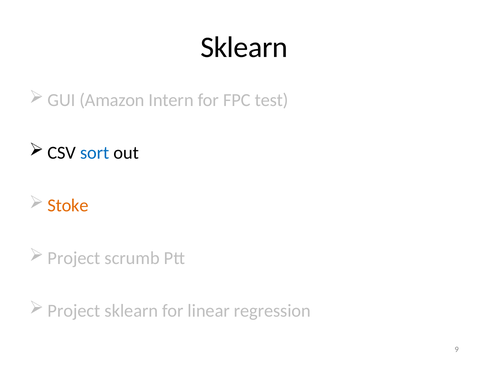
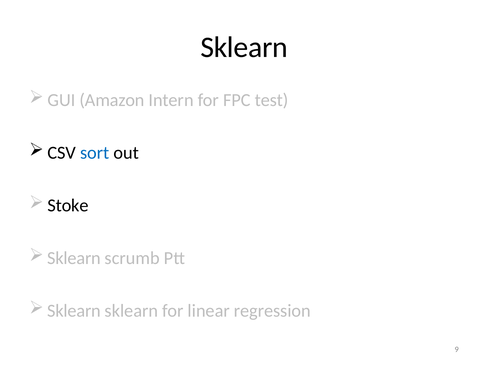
Stoke colour: orange -> black
Project at (74, 258): Project -> Sklearn
Project at (74, 311): Project -> Sklearn
